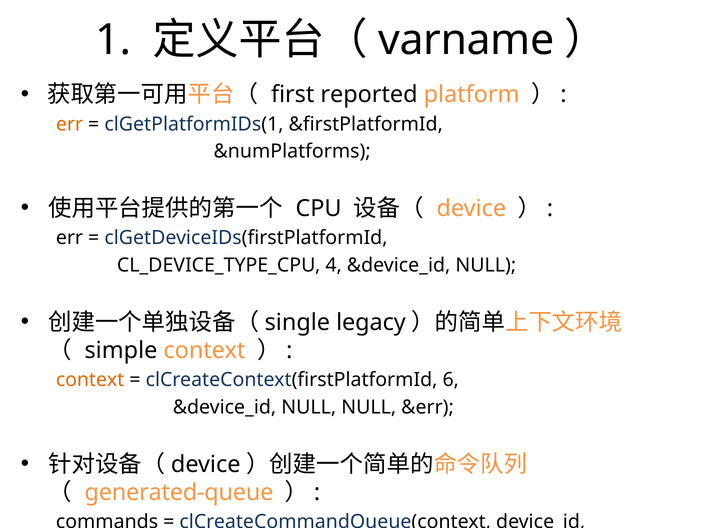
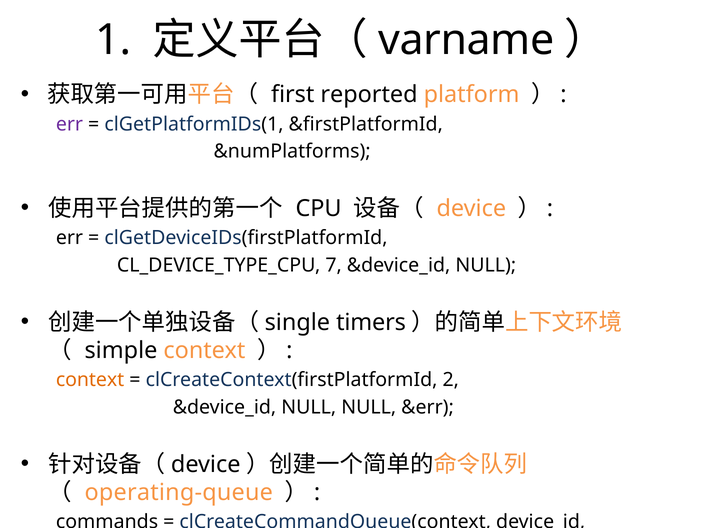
err at (69, 124) colour: orange -> purple
4: 4 -> 7
legacy: legacy -> timers
6: 6 -> 2
generated-queue: generated-queue -> operating-queue
